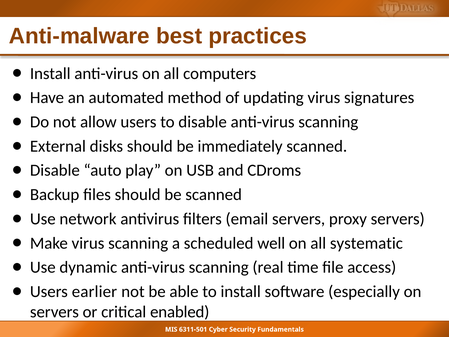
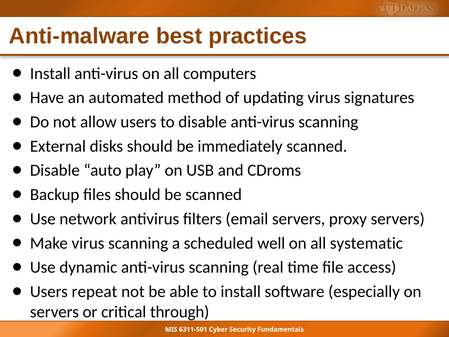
earlier: earlier -> repeat
enabled: enabled -> through
